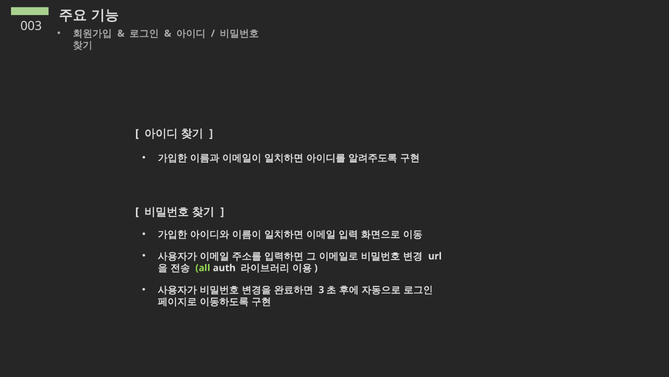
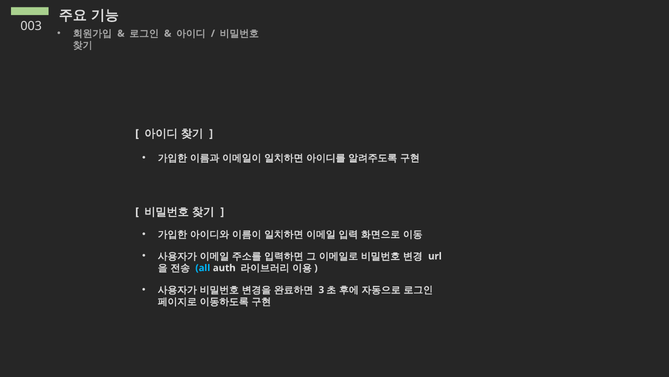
all colour: light green -> light blue
